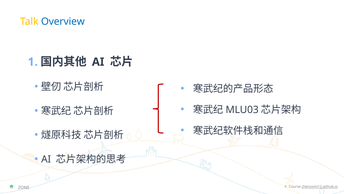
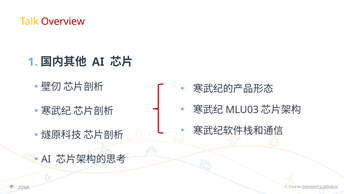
Overview colour: blue -> red
